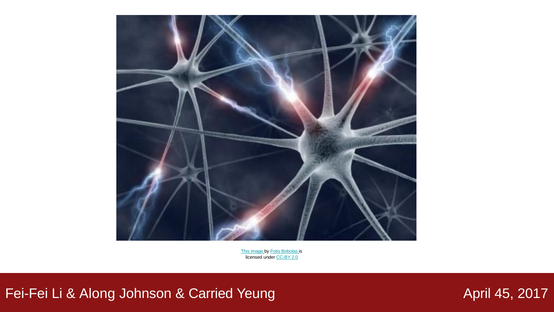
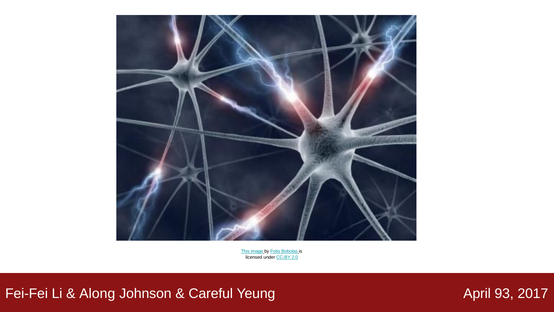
Carried: Carried -> Careful
45: 45 -> 93
